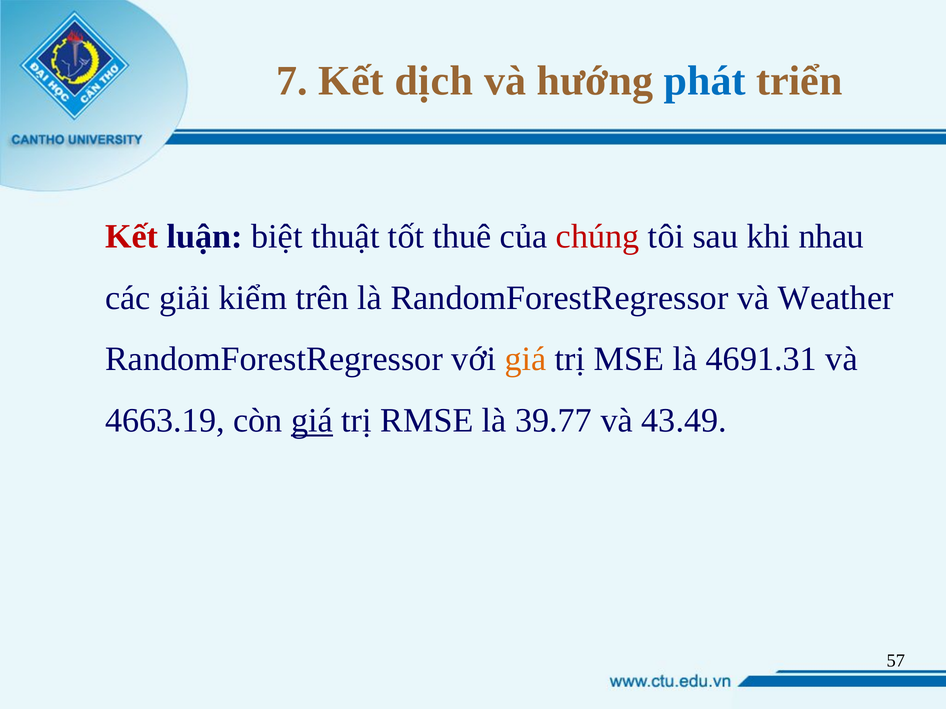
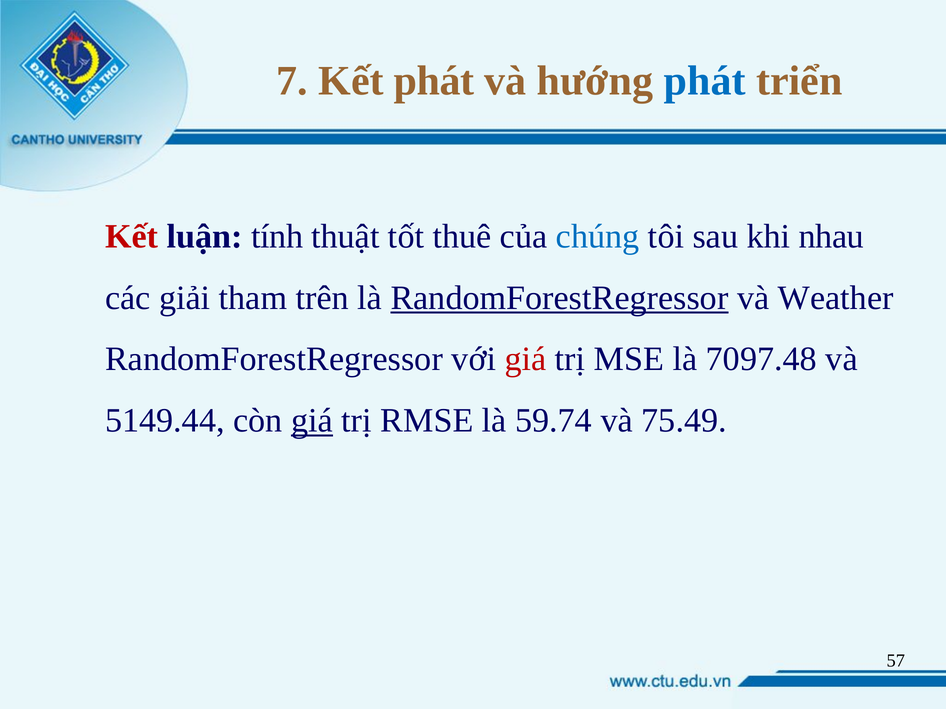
Kết dịch: dịch -> phát
biệt: biệt -> tính
chúng colour: red -> blue
kiểm: kiểm -> tham
RandomForestRegressor at (559, 298) underline: none -> present
giá at (525, 359) colour: orange -> red
4691.31: 4691.31 -> 7097.48
4663.19: 4663.19 -> 5149.44
39.77: 39.77 -> 59.74
43.49: 43.49 -> 75.49
